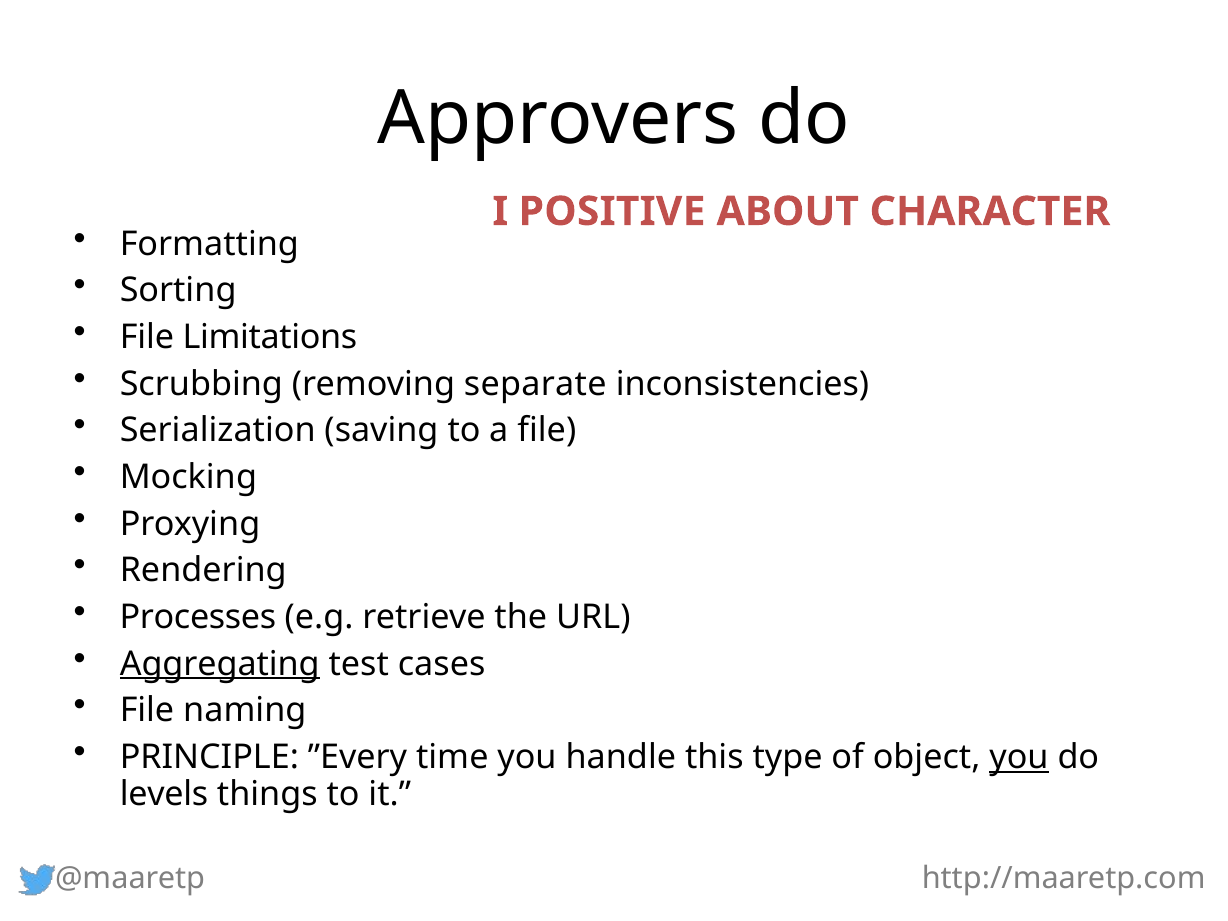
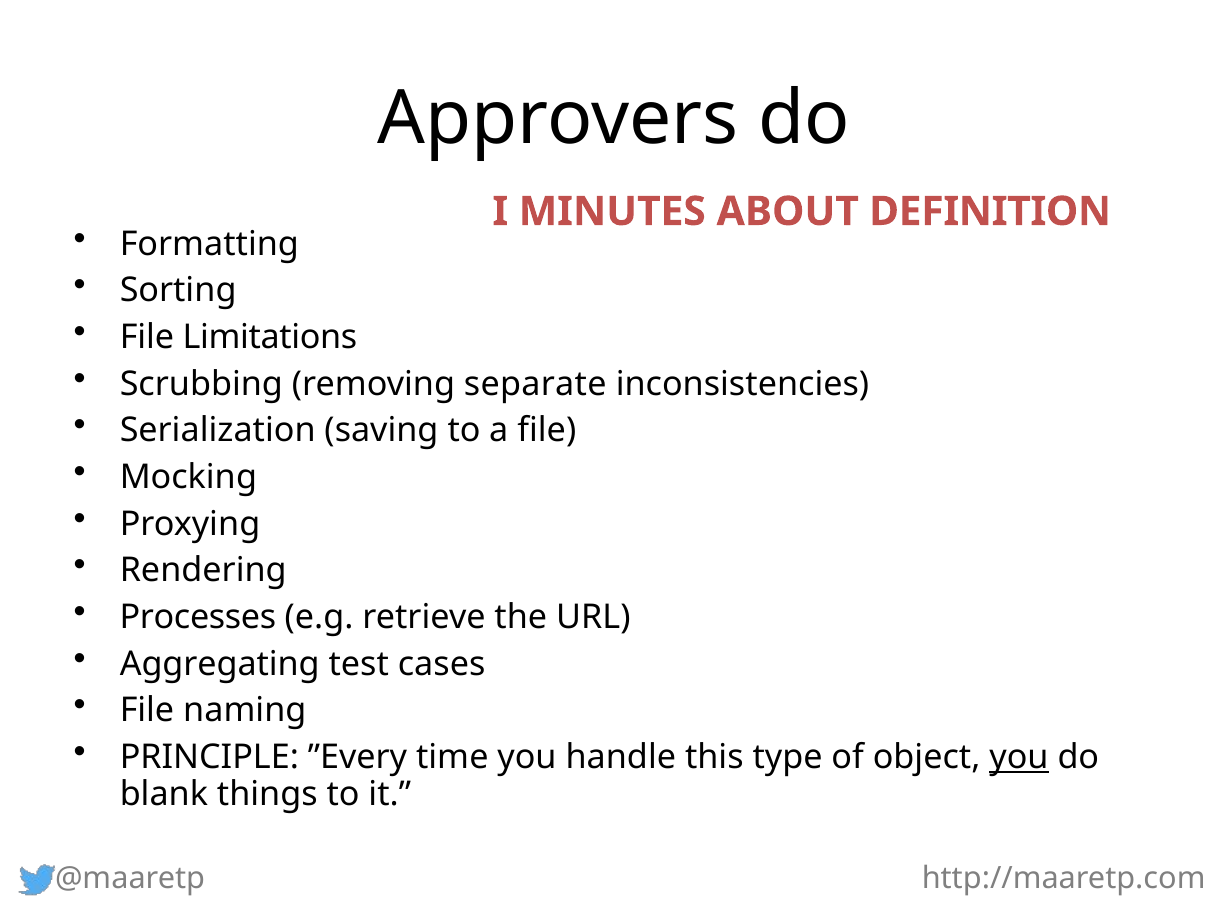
POSITIVE: POSITIVE -> MINUTES
CHARACTER: CHARACTER -> DEFINITION
Aggregating underline: present -> none
levels: levels -> blank
